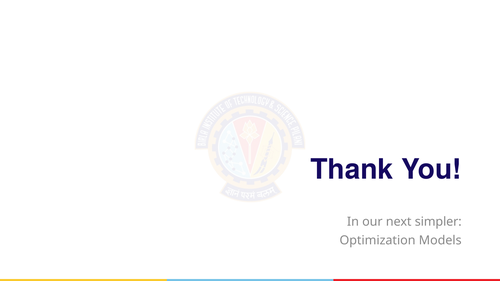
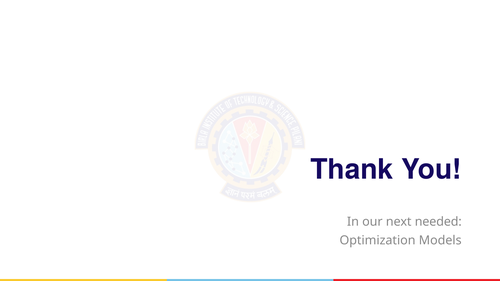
simpler: simpler -> needed
